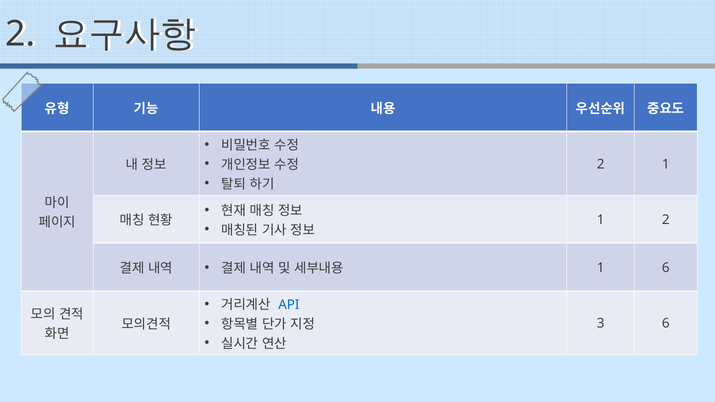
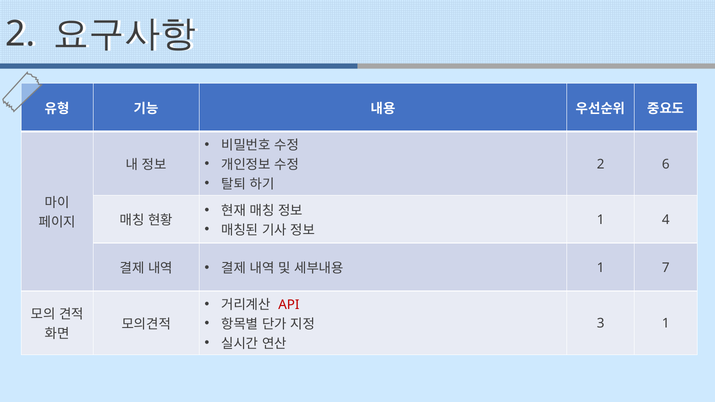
2 1: 1 -> 6
1 2: 2 -> 4
1 6: 6 -> 7
API colour: blue -> red
3 6: 6 -> 1
